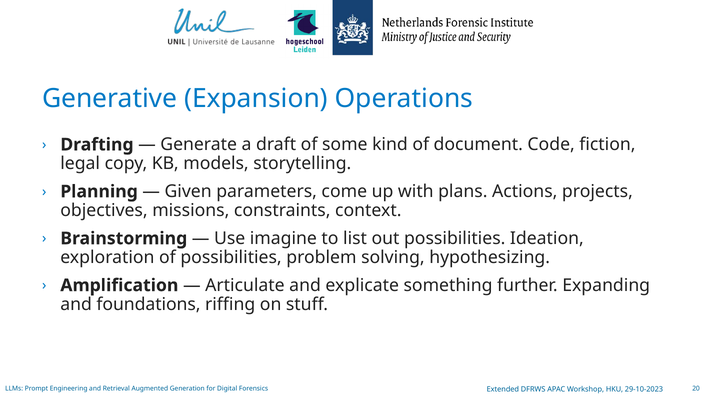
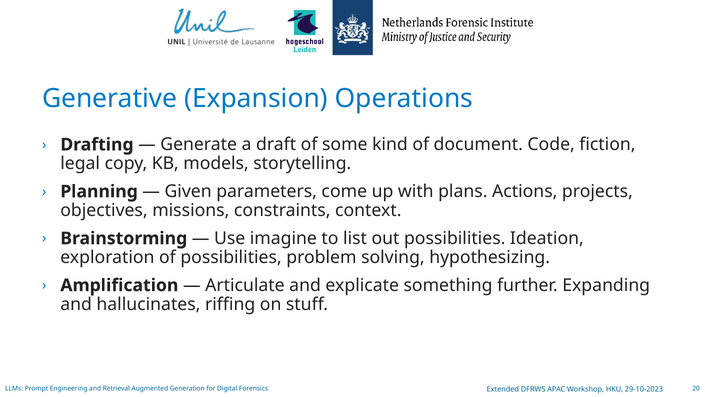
foundations: foundations -> hallucinates
